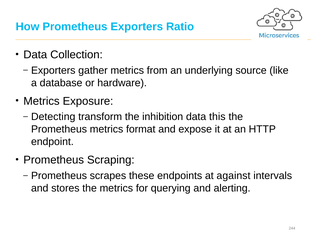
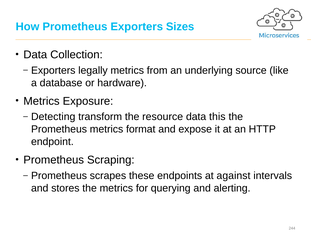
Ratio: Ratio -> Sizes
gather: gather -> legally
inhibition: inhibition -> resource
